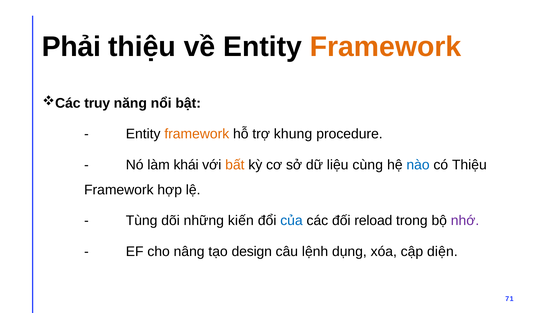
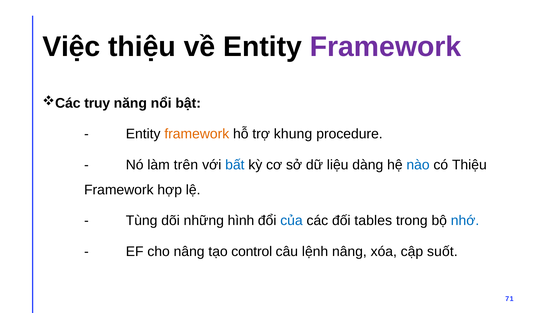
Phải: Phải -> Việc
Framework at (386, 47) colour: orange -> purple
khái: khái -> trên
bất colour: orange -> blue
cùng: cùng -> dàng
kiến: kiến -> hình
reload: reload -> tables
nhớ colour: purple -> blue
design: design -> control
lệnh dụng: dụng -> nâng
diện: diện -> suốt
